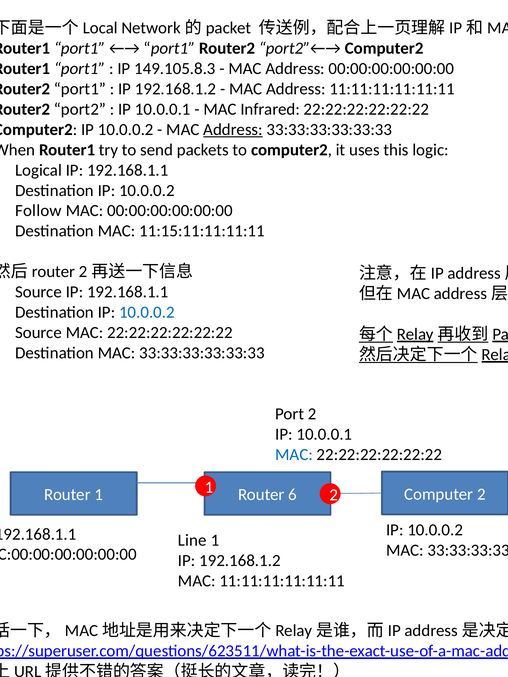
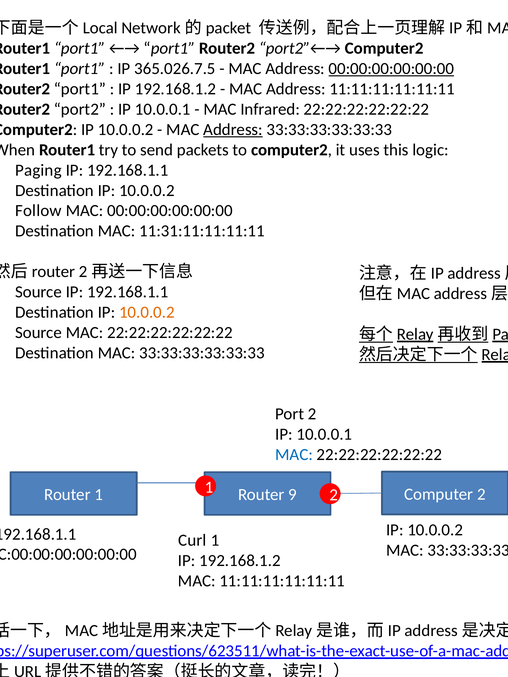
149.105.8.3: 149.105.8.3 -> 365.026.7.5
00:00:00:00:00:00 at (391, 69) underline: none -> present
Logical: Logical -> Paging
11:15:11:11:11:11: 11:15:11:11:11:11 -> 11:31:11:11:11:11
10.0.0.2 at (147, 312) colour: blue -> orange
6: 6 -> 9
Line: Line -> Curl
